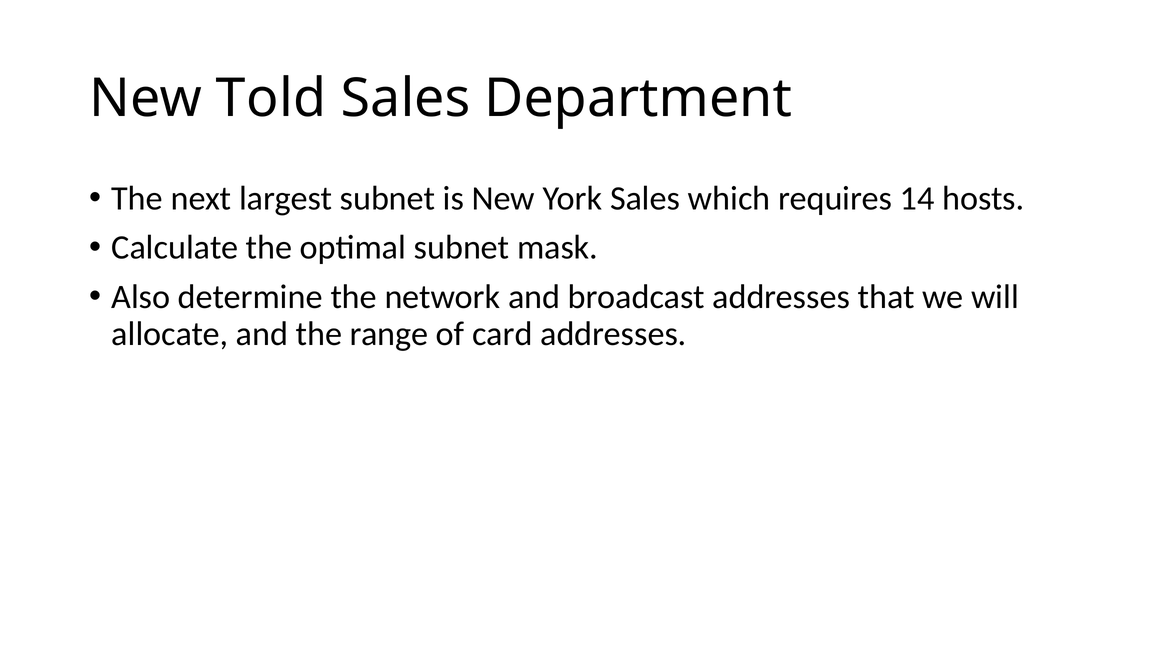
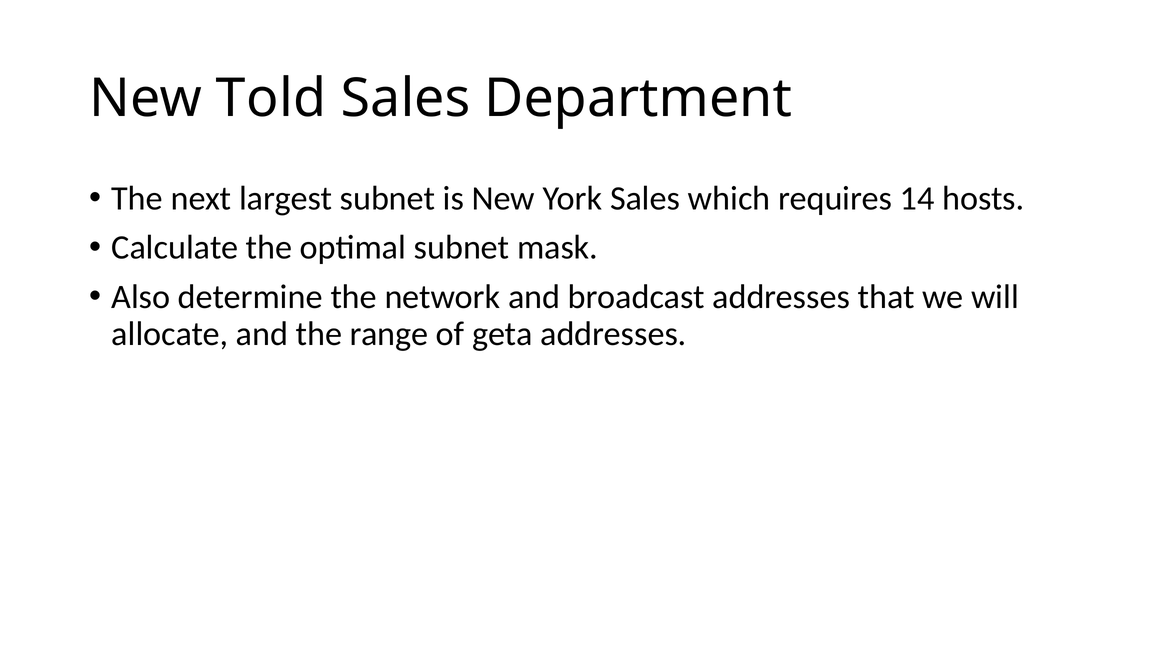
card: card -> geta
